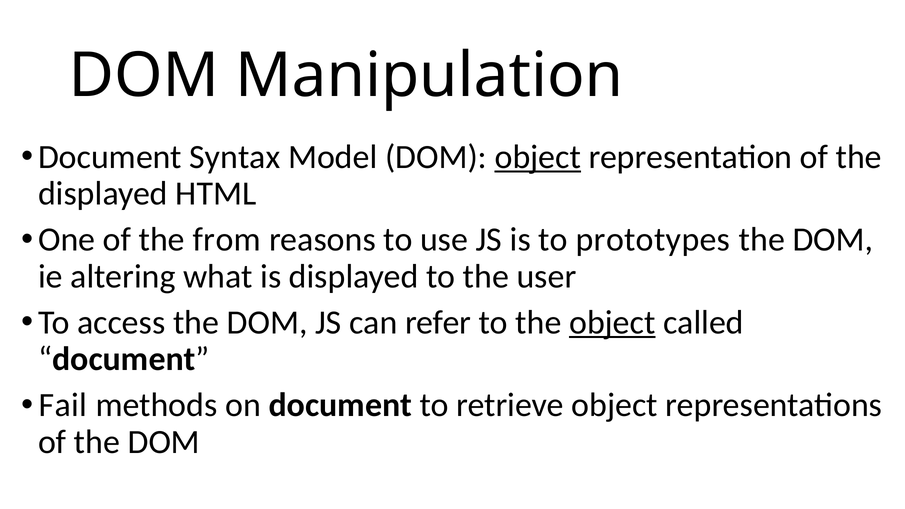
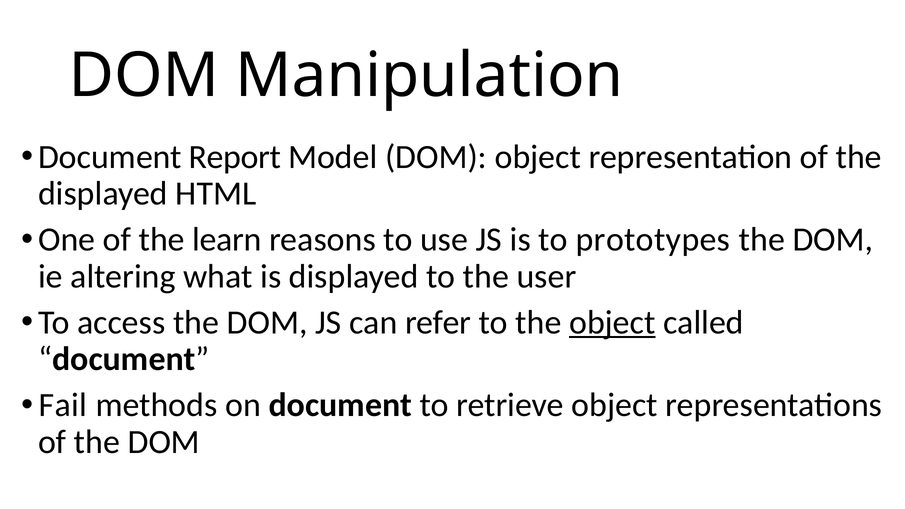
Syntax: Syntax -> Report
object at (538, 157) underline: present -> none
from: from -> learn
